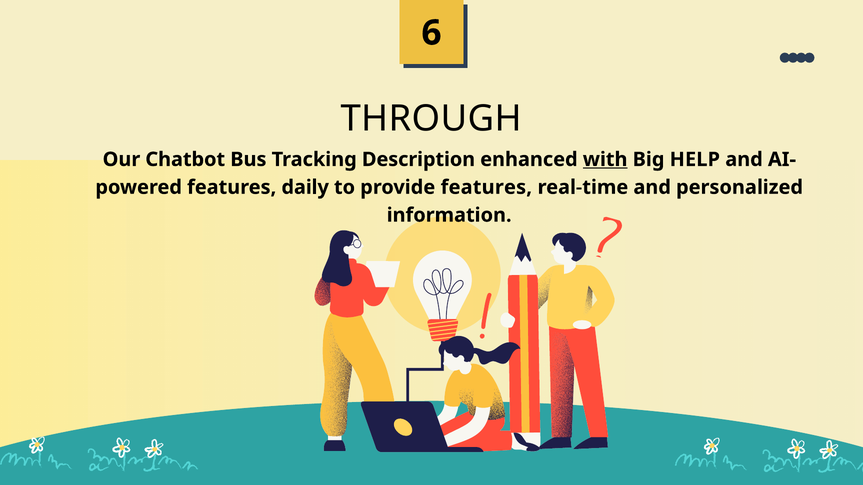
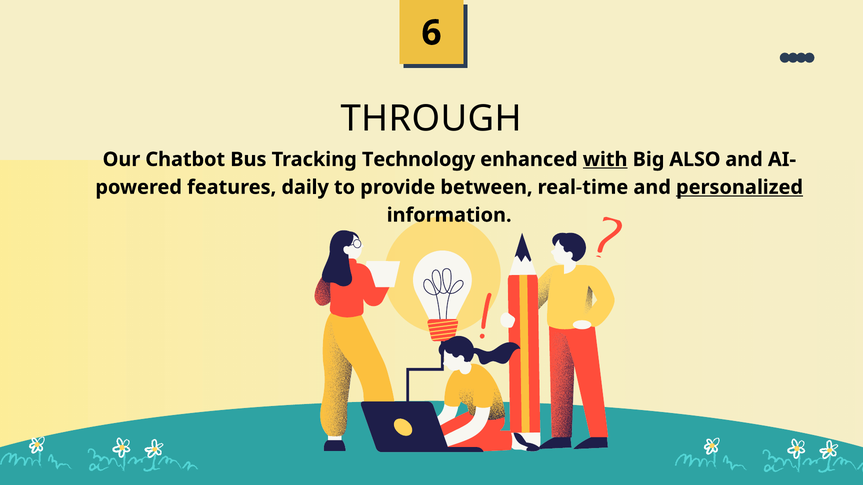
Description: Description -> Technology
HELP: HELP -> ALSO
provide features: features -> between
personalized underline: none -> present
